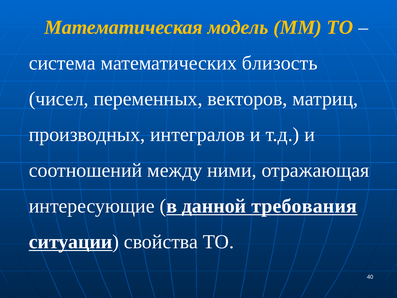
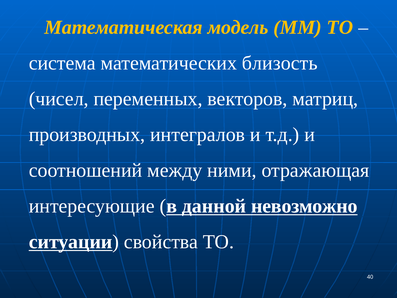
требования: требования -> невозможно
